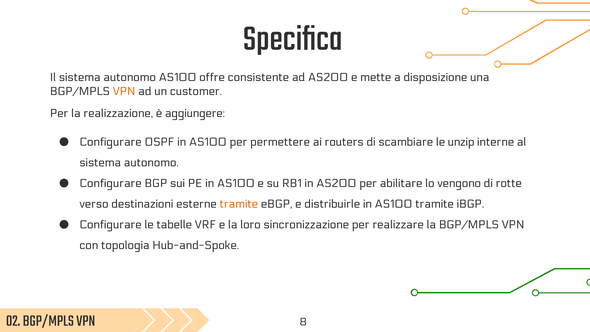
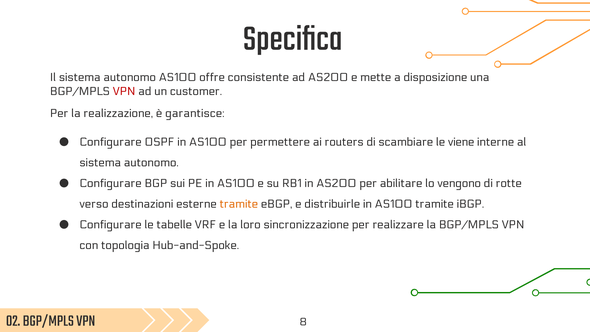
VPN at (124, 91) colour: orange -> red
aggiungere: aggiungere -> garantisce
unzip: unzip -> viene
